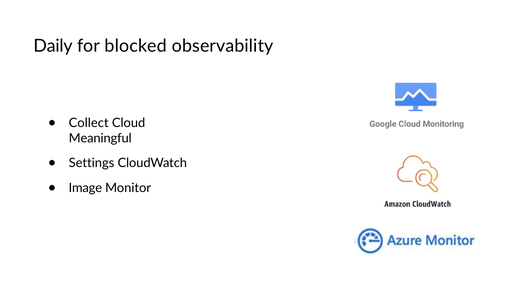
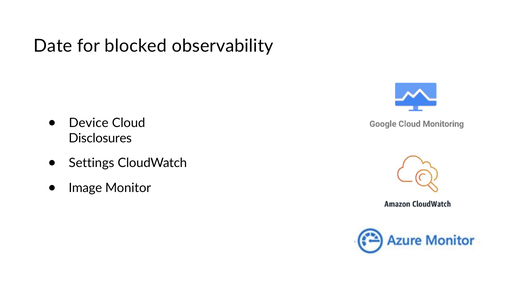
Daily: Daily -> Date
Collect: Collect -> Device
Meaningful: Meaningful -> Disclosures
